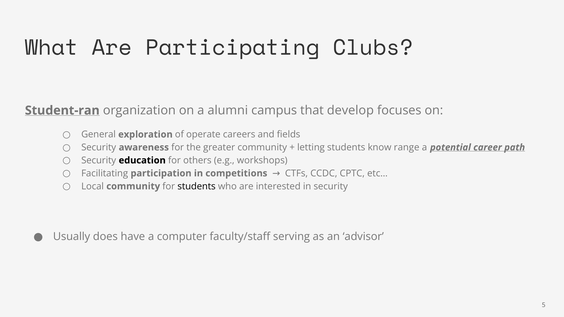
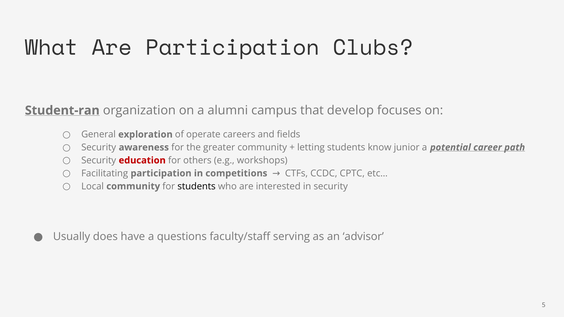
Are Participating: Participating -> Participation
range: range -> junior
education colour: black -> red
computer: computer -> questions
